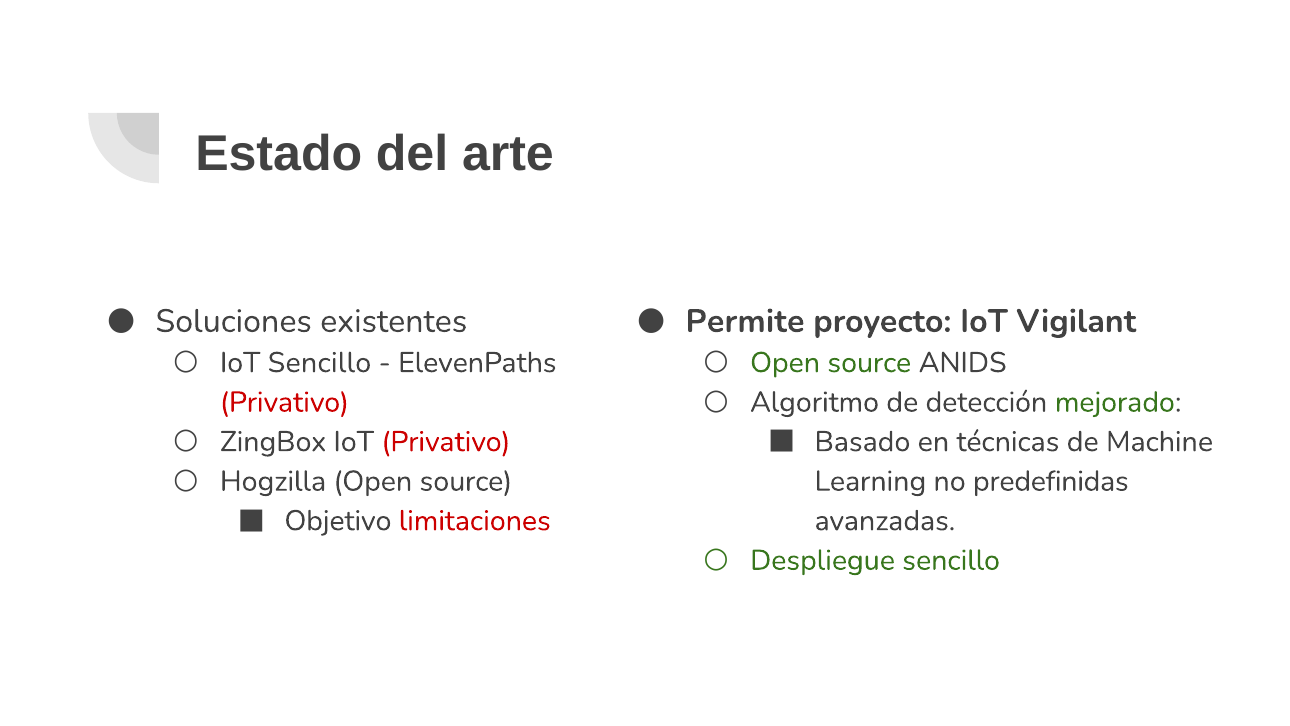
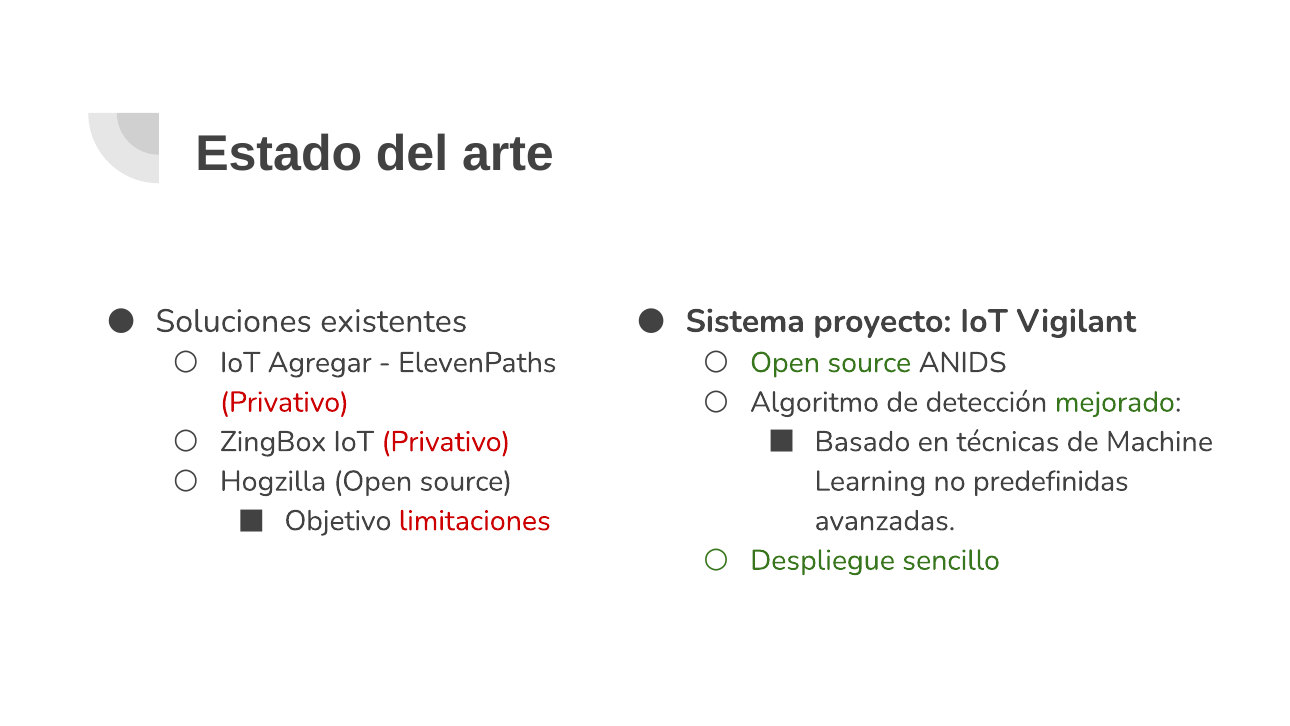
Permite: Permite -> Sistema
IoT Sencillo: Sencillo -> Agregar
